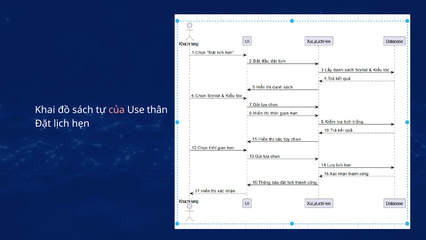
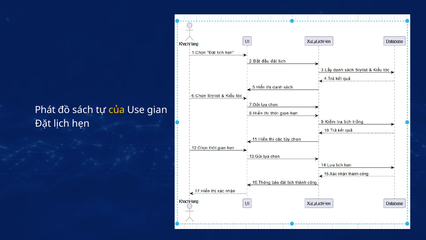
Khai: Khai -> Phát
của colour: pink -> yellow
thân: thân -> gian
